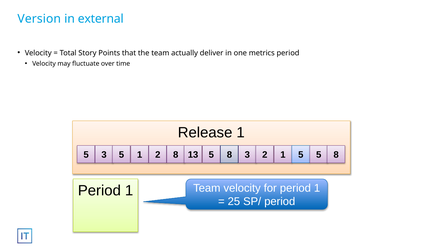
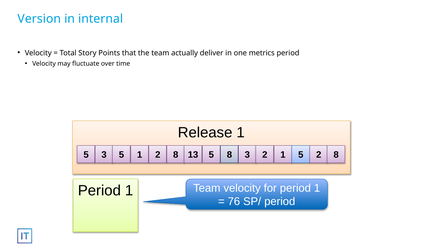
external: external -> internal
5 5: 5 -> 2
25: 25 -> 76
